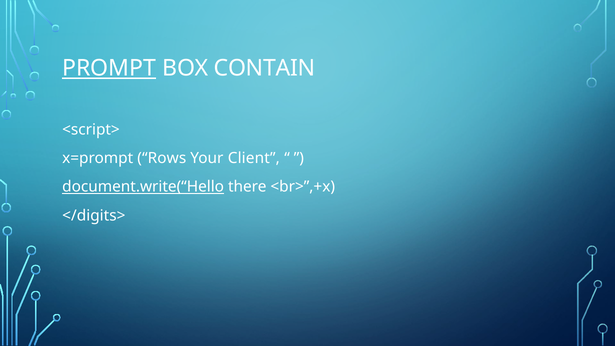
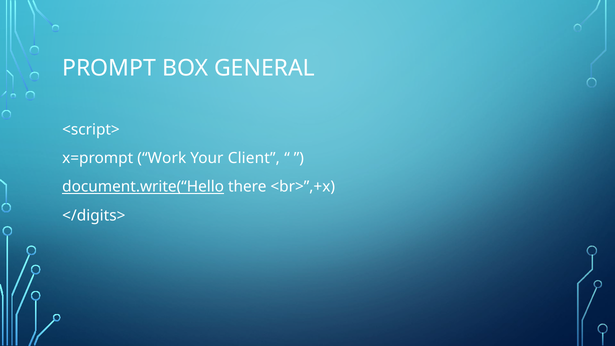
PROMPT underline: present -> none
CONTAIN: CONTAIN -> GENERAL
Rows: Rows -> Work
